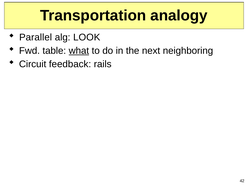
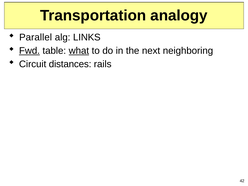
LOOK: LOOK -> LINKS
Fwd underline: none -> present
feedback: feedback -> distances
